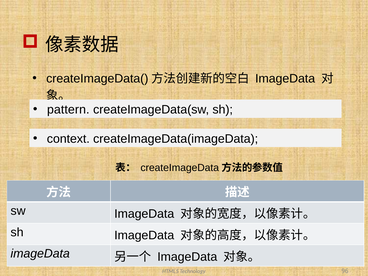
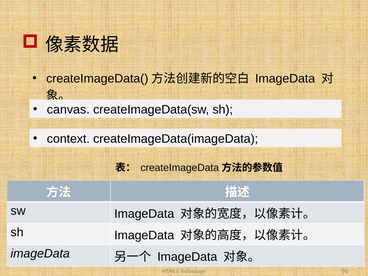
pattern: pattern -> canvas
